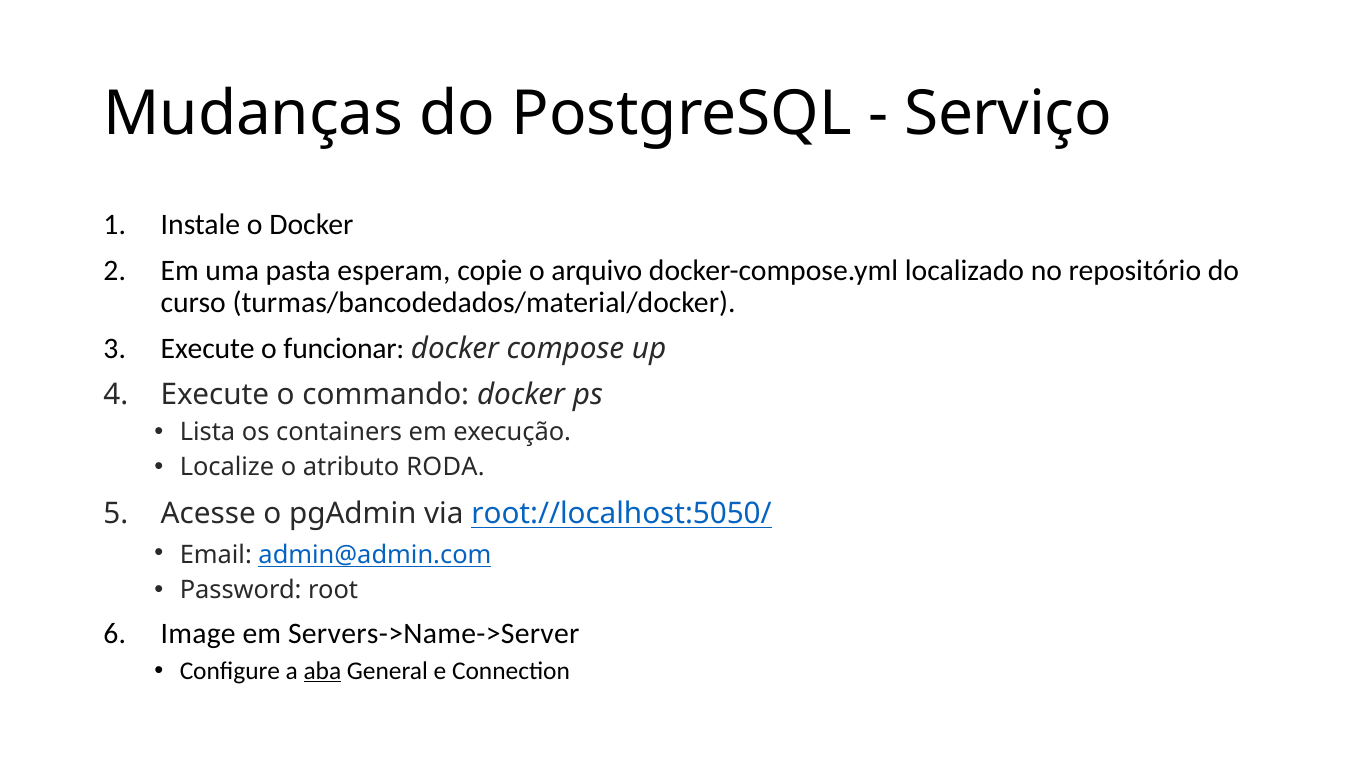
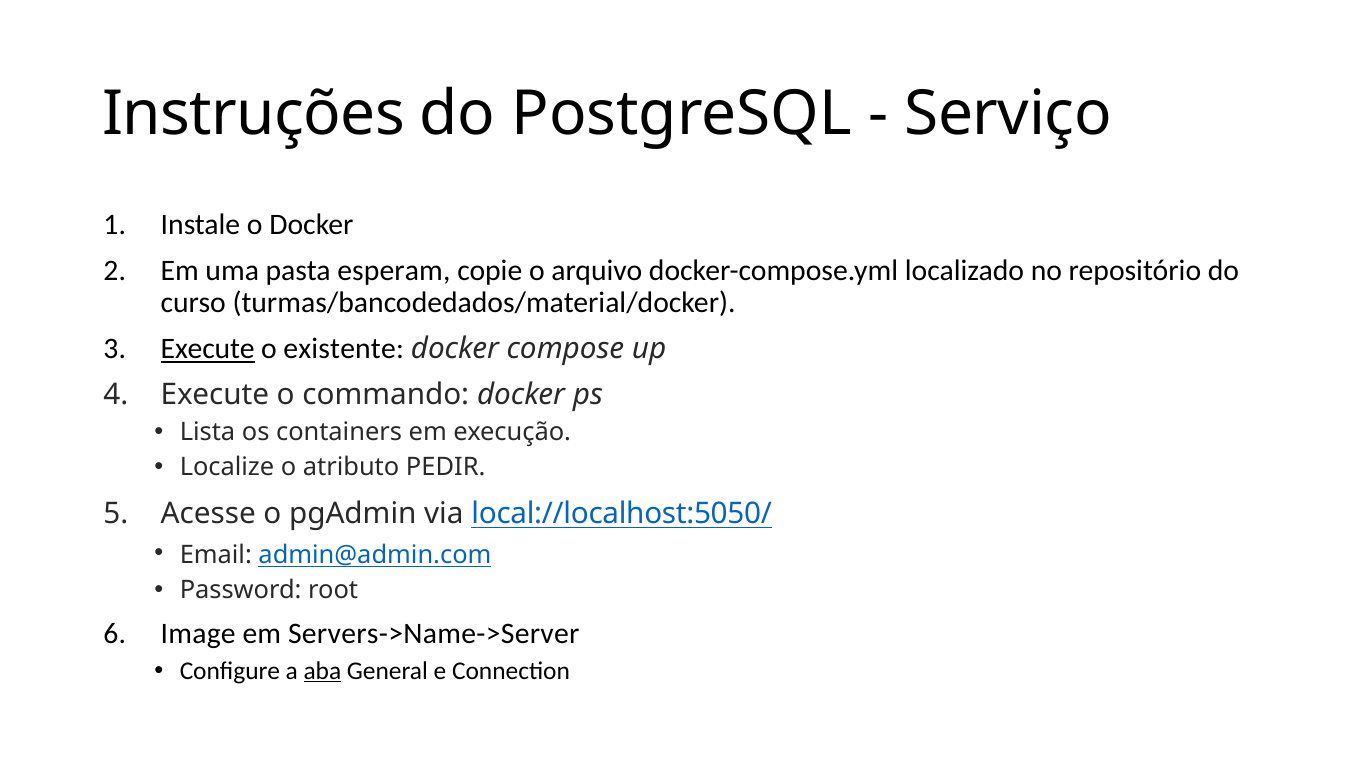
Mudanças: Mudanças -> Instruções
Execute at (208, 349) underline: none -> present
funcionar: funcionar -> existente
RODA: RODA -> PEDIR
root://localhost:5050/: root://localhost:5050/ -> local://localhost:5050/
